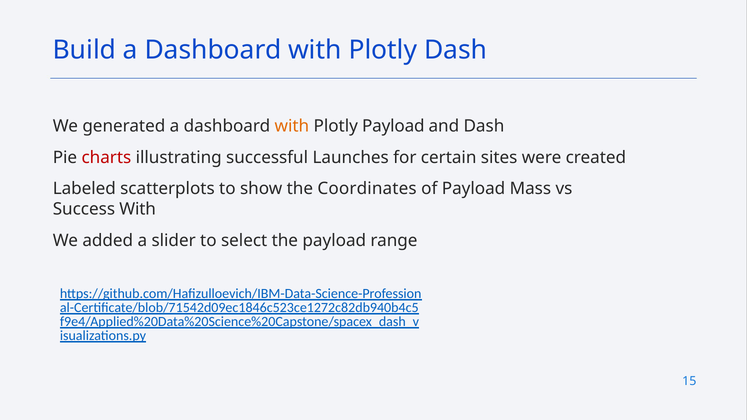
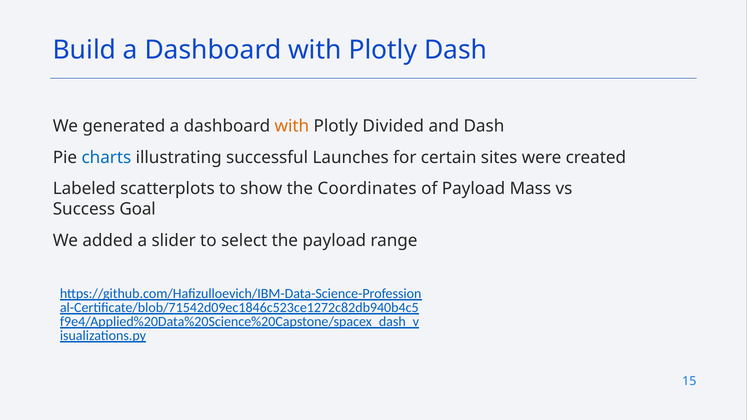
Plotly Payload: Payload -> Divided
charts colour: red -> blue
Success With: With -> Goal
